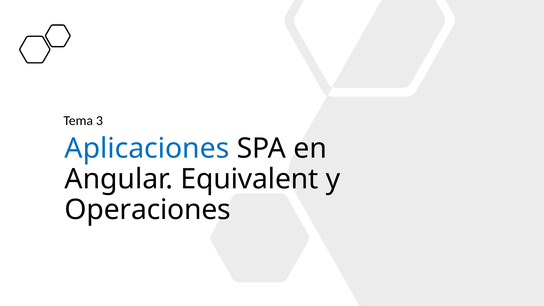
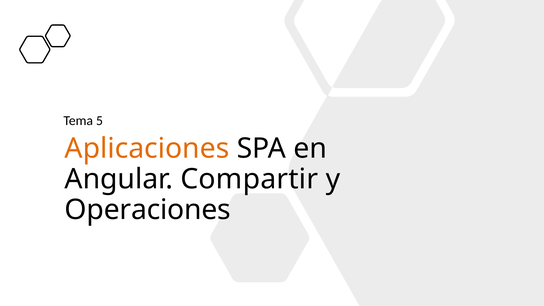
3: 3 -> 5
Aplicaciones colour: blue -> orange
Equivalent: Equivalent -> Compartir
